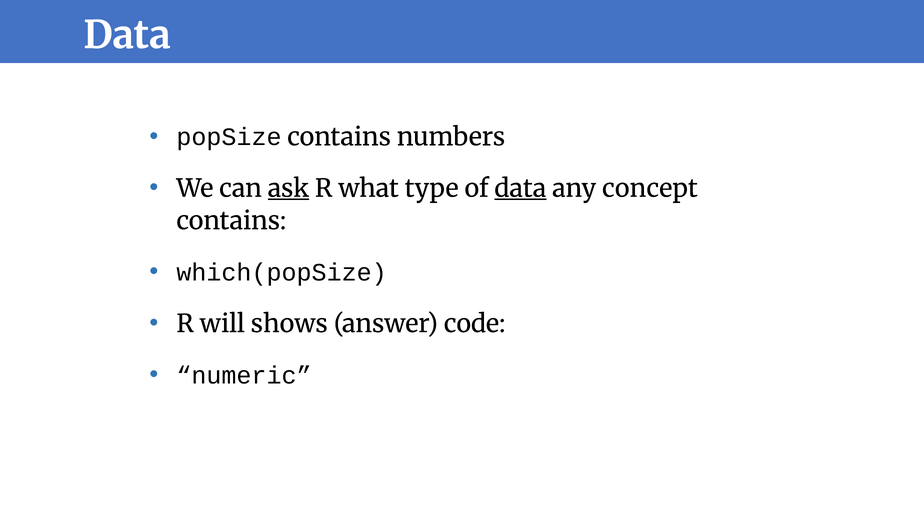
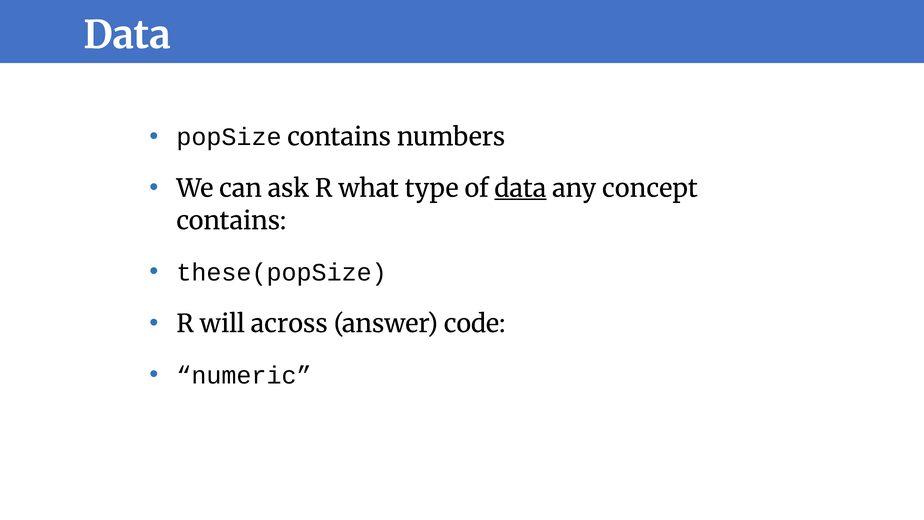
ask underline: present -> none
which(popSize: which(popSize -> these(popSize
shows: shows -> across
